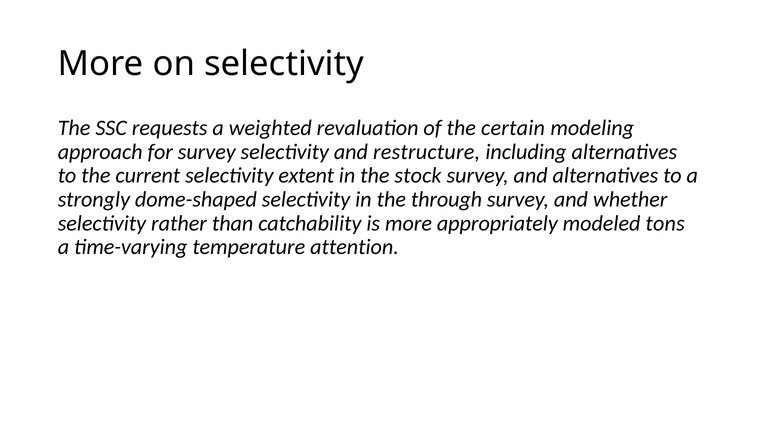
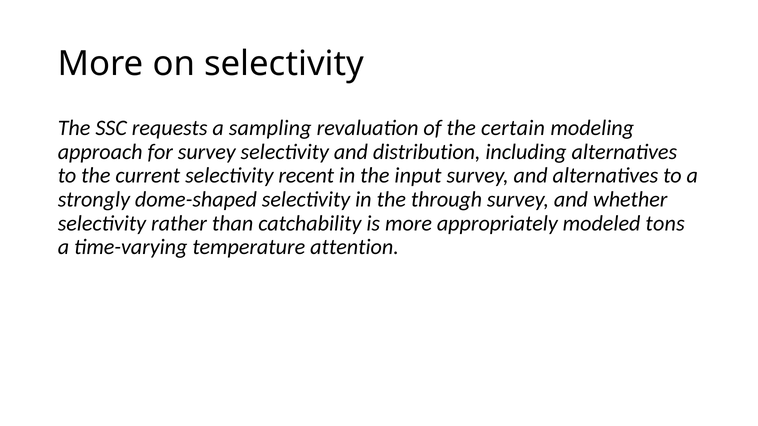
weighted: weighted -> sampling
restructure: restructure -> distribution
extent: extent -> recent
stock: stock -> input
